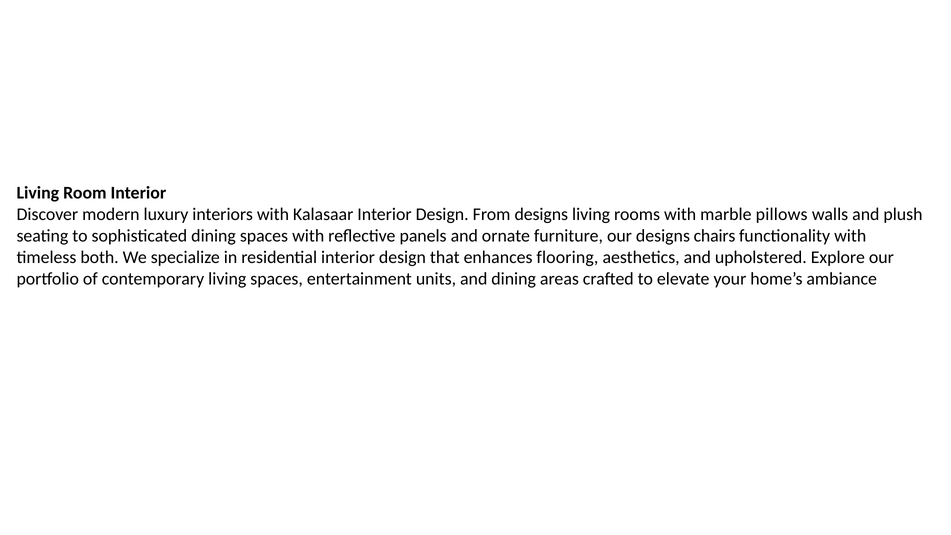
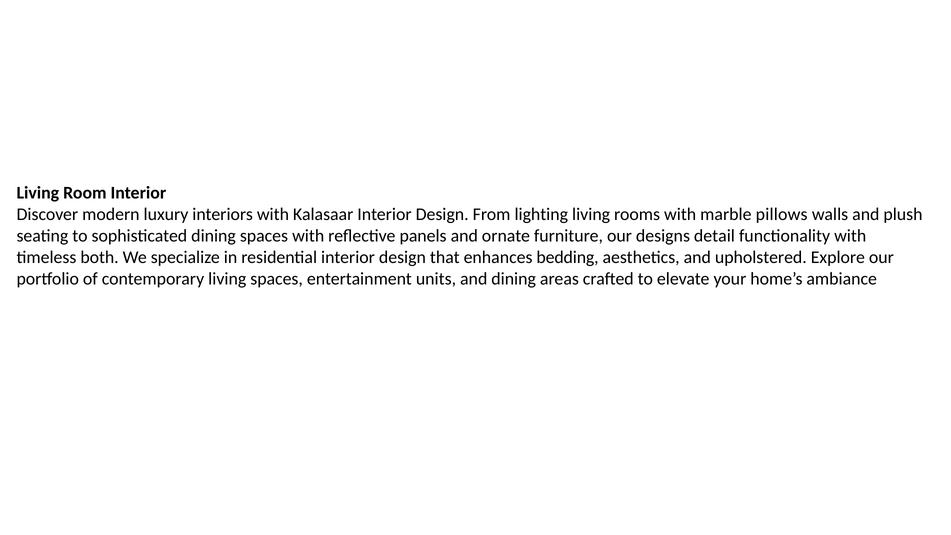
From designs: designs -> lighting
chairs: chairs -> detail
flooring: flooring -> bedding
